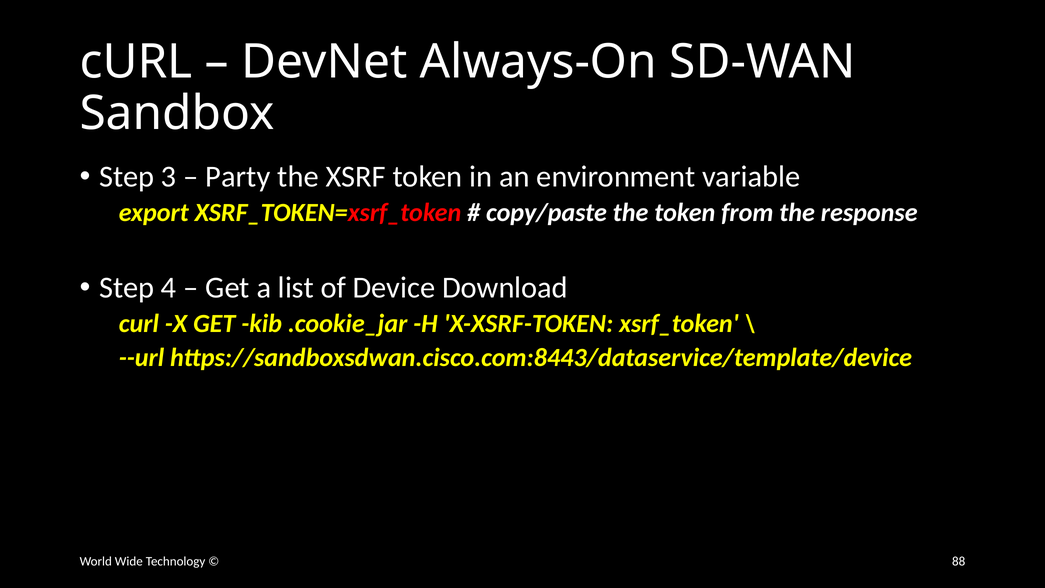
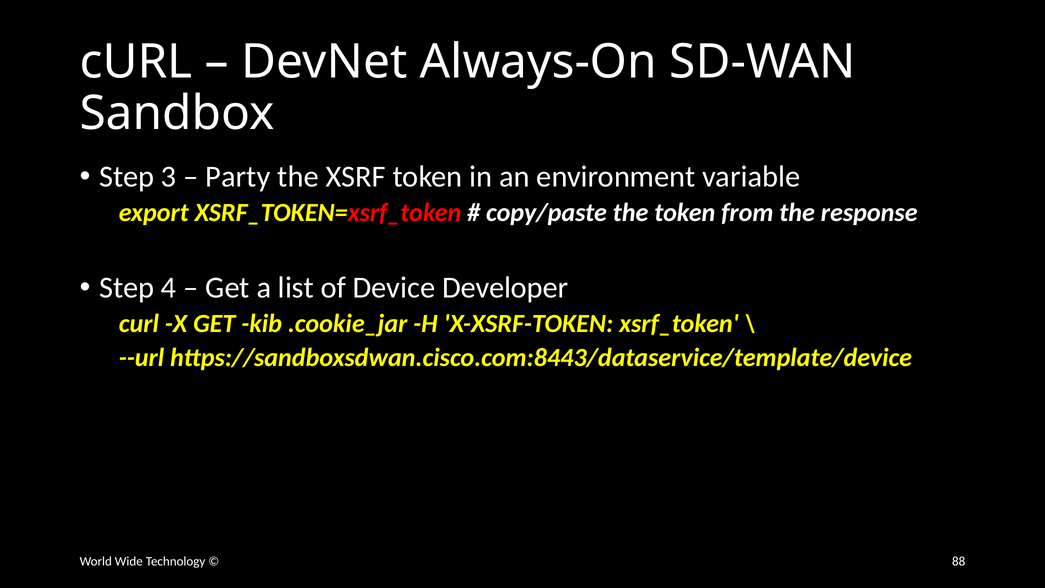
Download: Download -> Developer
